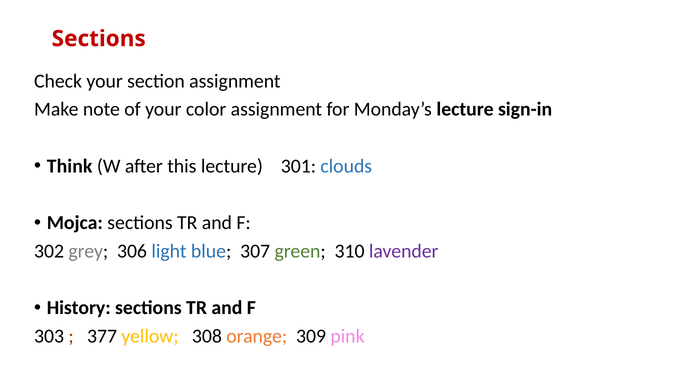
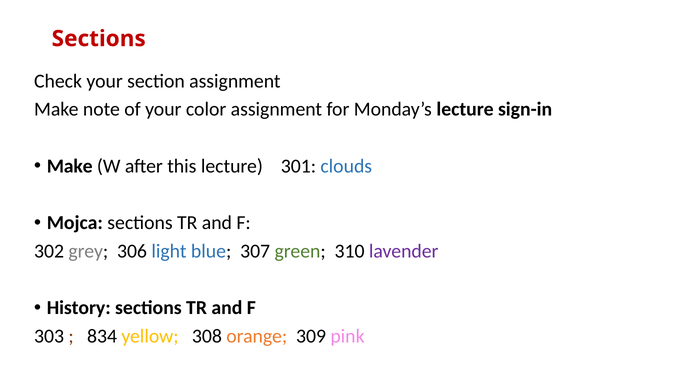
Think at (70, 166): Think -> Make
377: 377 -> 834
